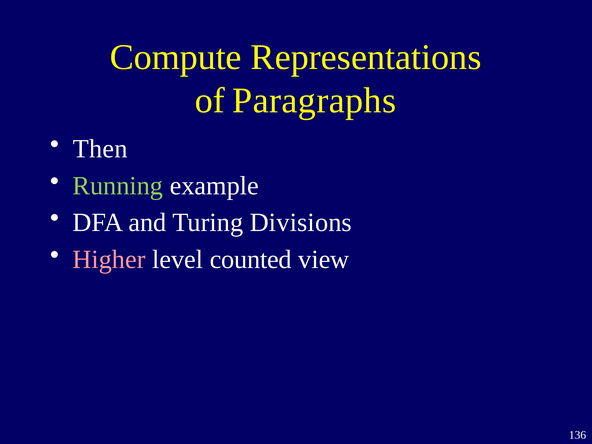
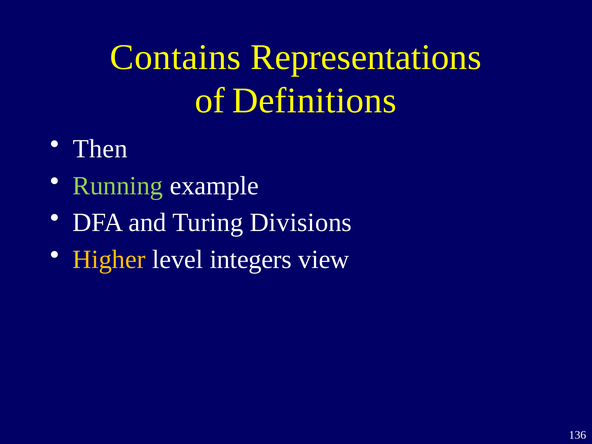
Compute: Compute -> Contains
Paragraphs: Paragraphs -> Definitions
Higher colour: pink -> yellow
counted: counted -> integers
